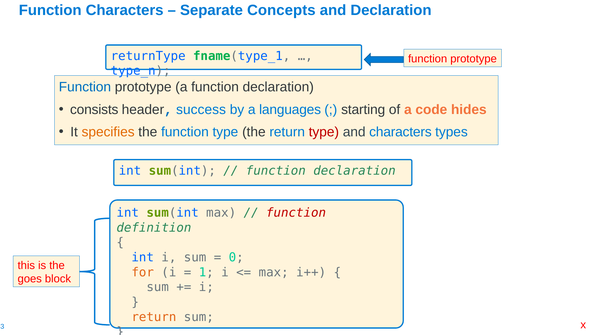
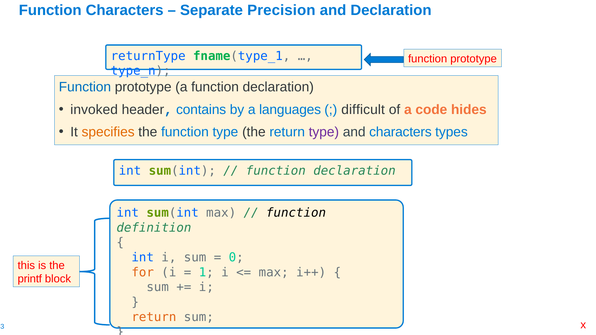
Concepts: Concepts -> Precision
consists: consists -> invoked
success: success -> contains
starting: starting -> difficult
type at (324, 132) colour: red -> purple
function at (296, 213) colour: red -> black
goes: goes -> printf
